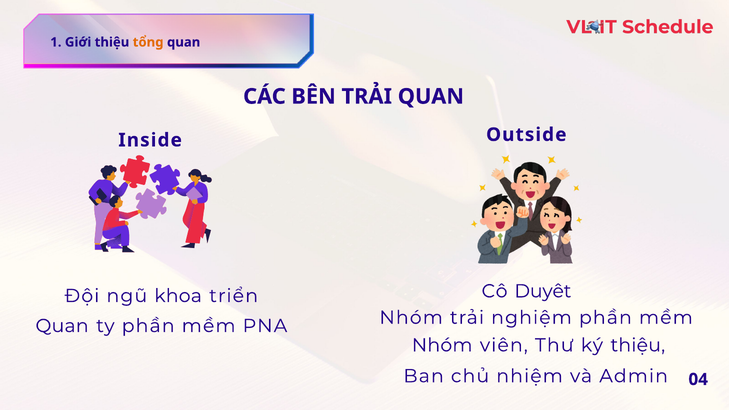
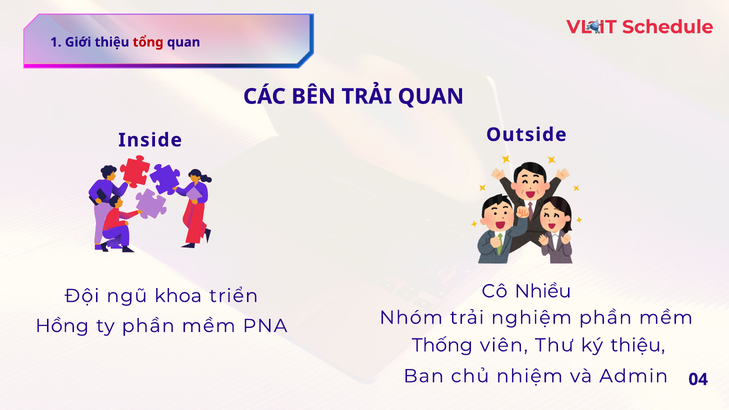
tổng colour: orange -> red
Duyêt: Duyêt -> Nhiều
Quan at (62, 326): Quan -> Hồng
Nhóm at (442, 345): Nhóm -> Thống
